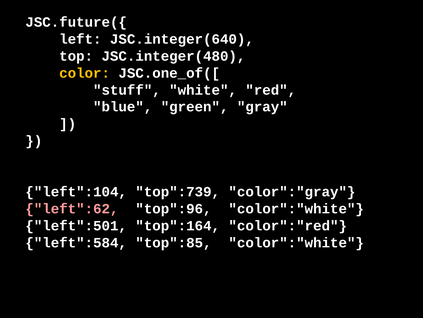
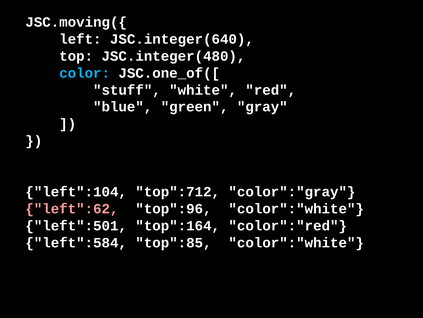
JSC.future({: JSC.future({ -> JSC.moving({
color colour: yellow -> light blue
top":739: top":739 -> top":712
